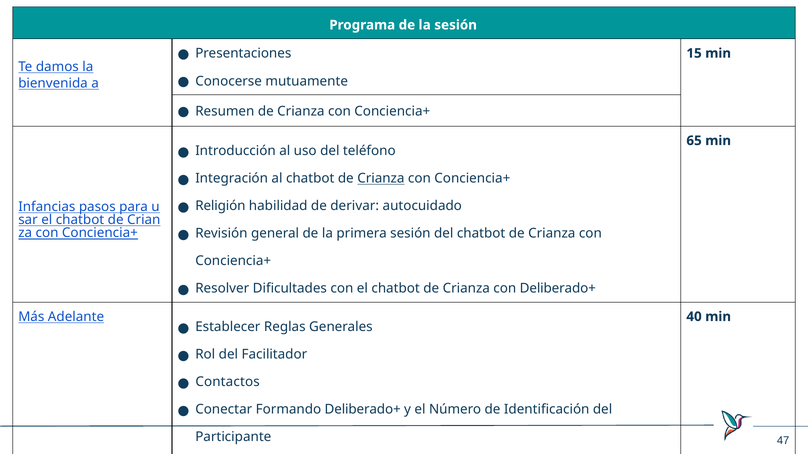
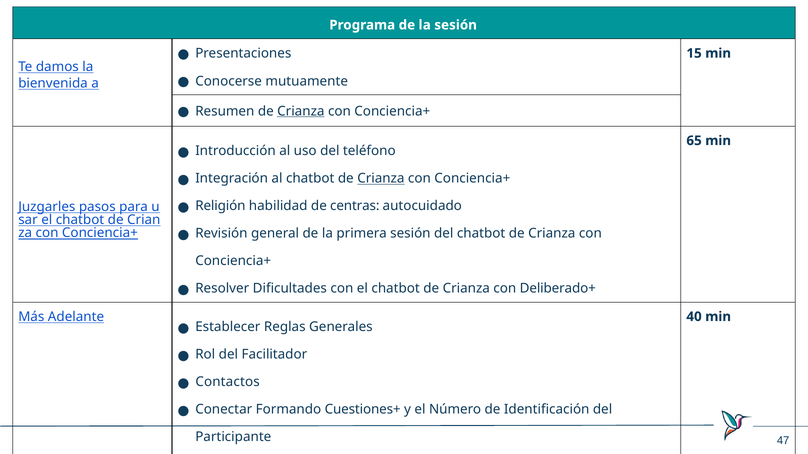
Crianza at (301, 111) underline: none -> present
derivar: derivar -> centras
Infancias: Infancias -> Juzgarles
Formando Deliberado+: Deliberado+ -> Cuestiones+
